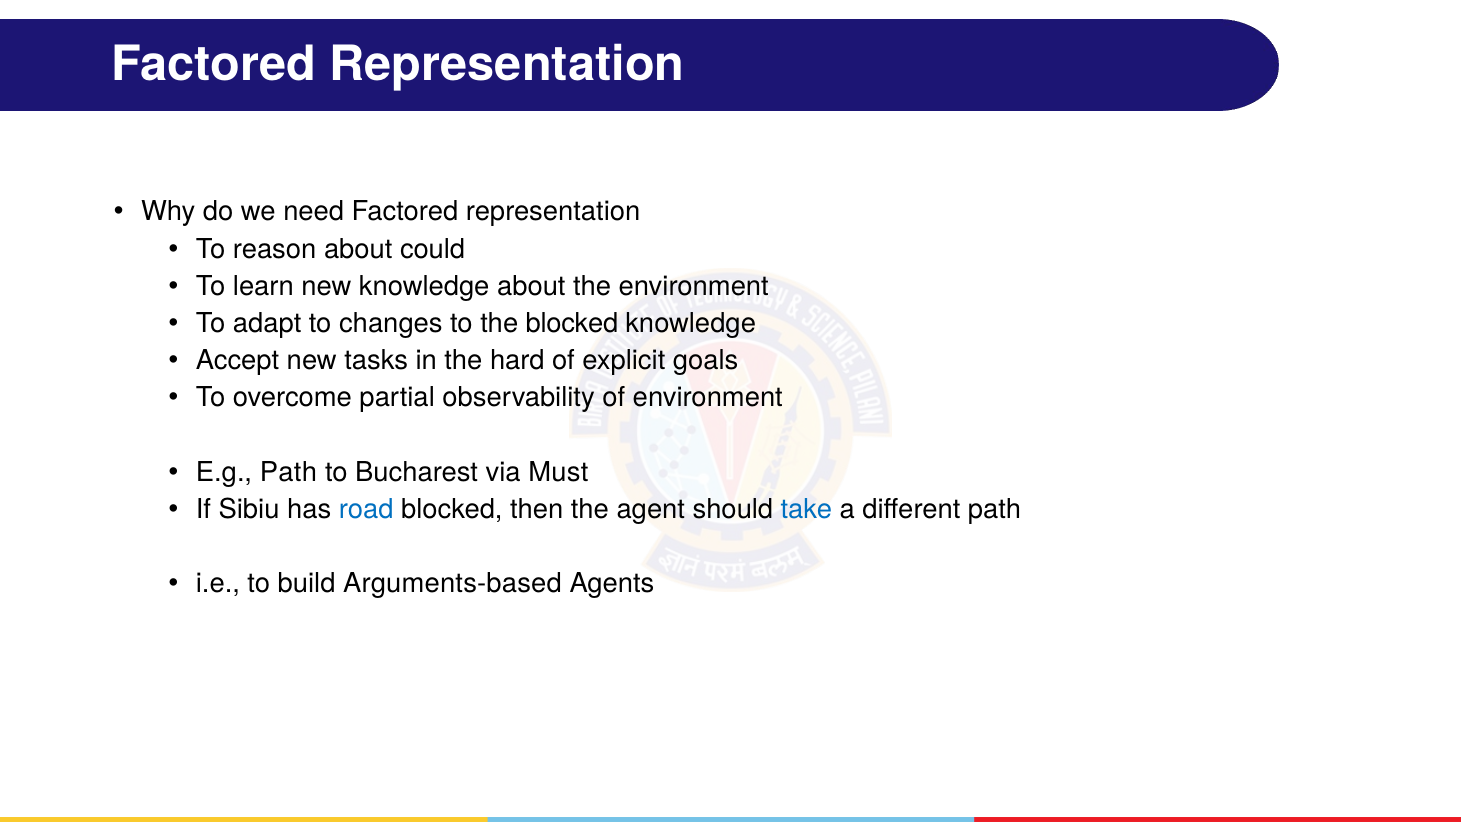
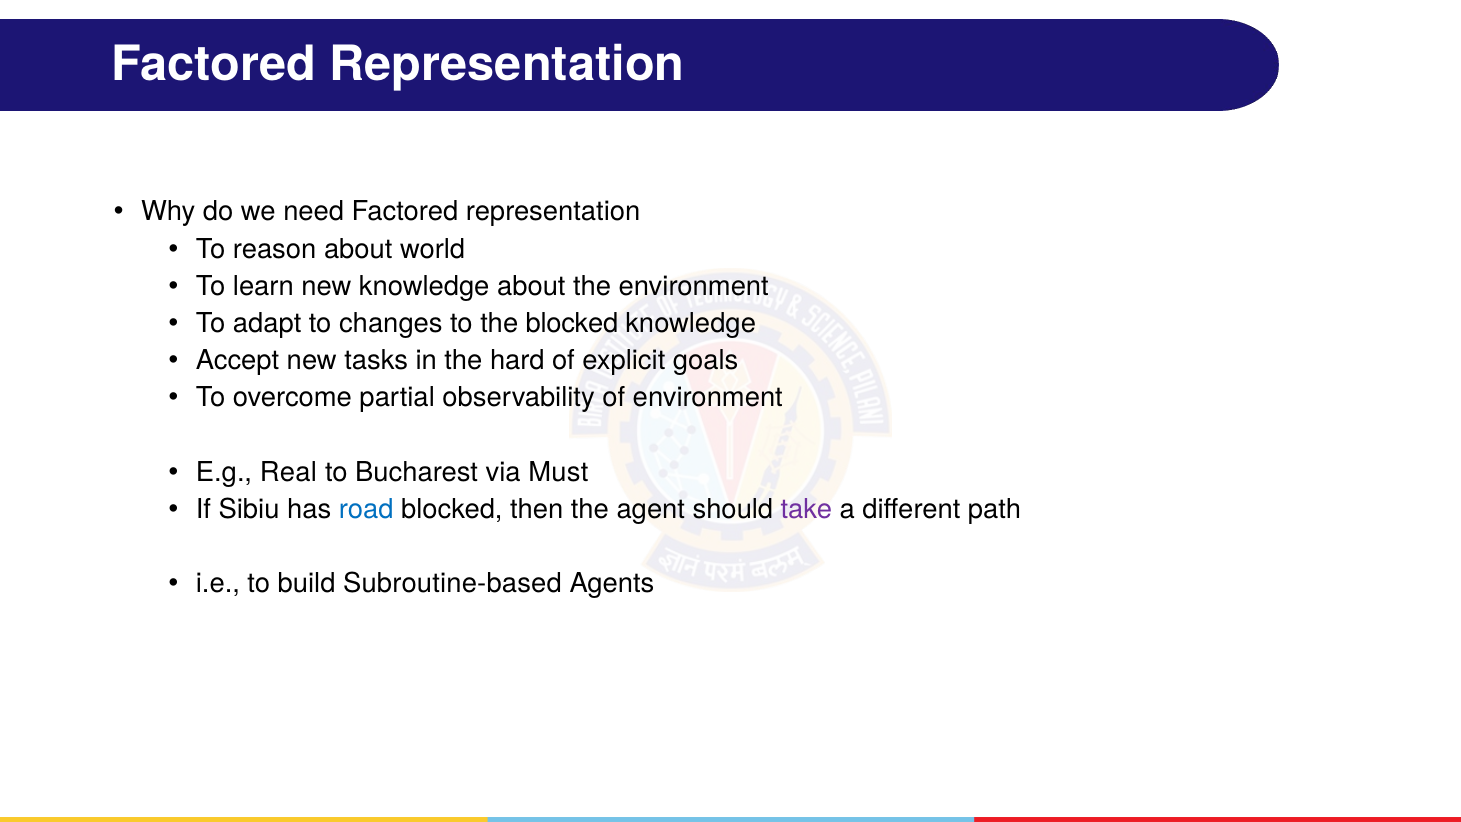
could: could -> world
E.g Path: Path -> Real
take colour: blue -> purple
Arguments-based: Arguments-based -> Subroutine-based
